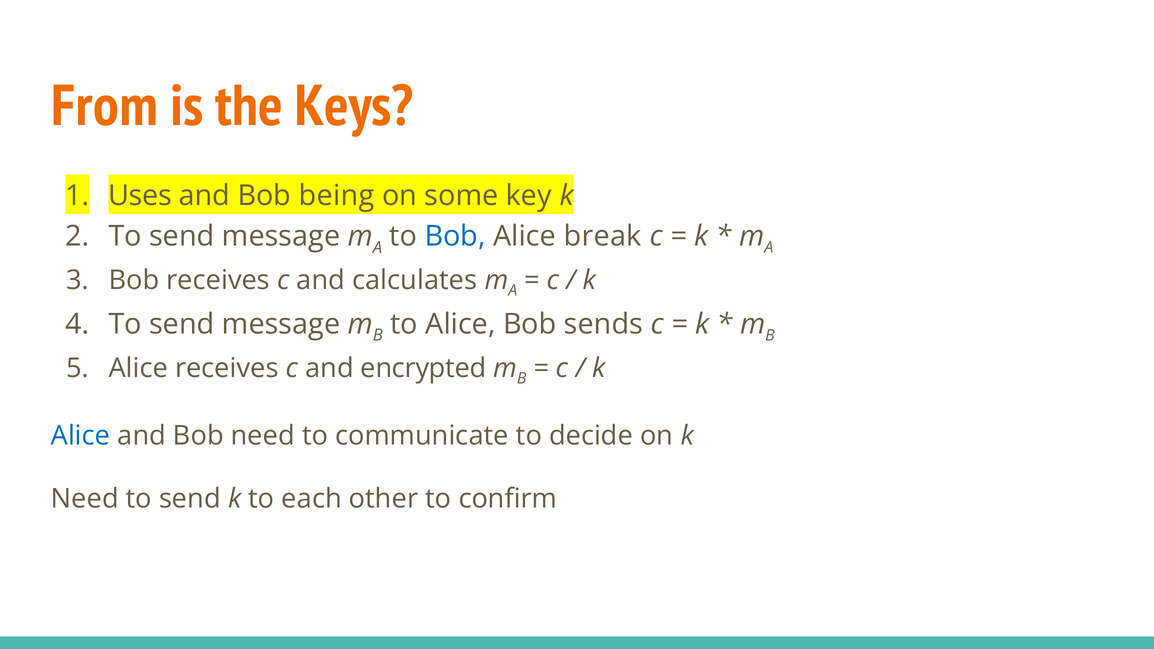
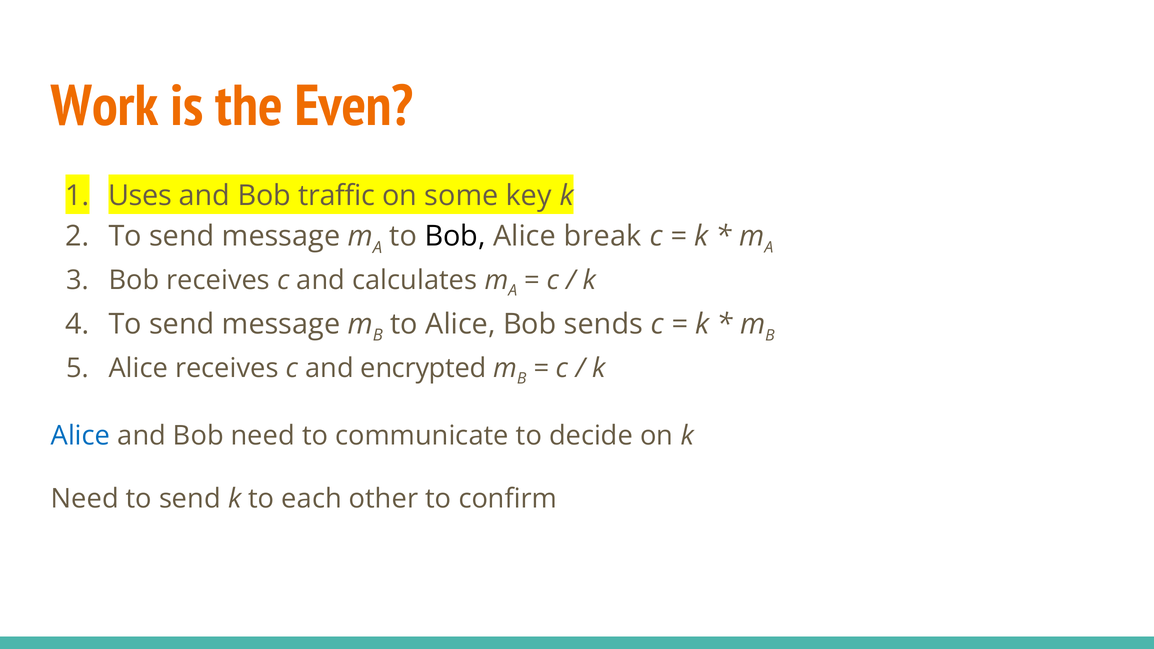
From: From -> Work
Keys: Keys -> Even
being: being -> traffic
Bob at (455, 236) colour: blue -> black
